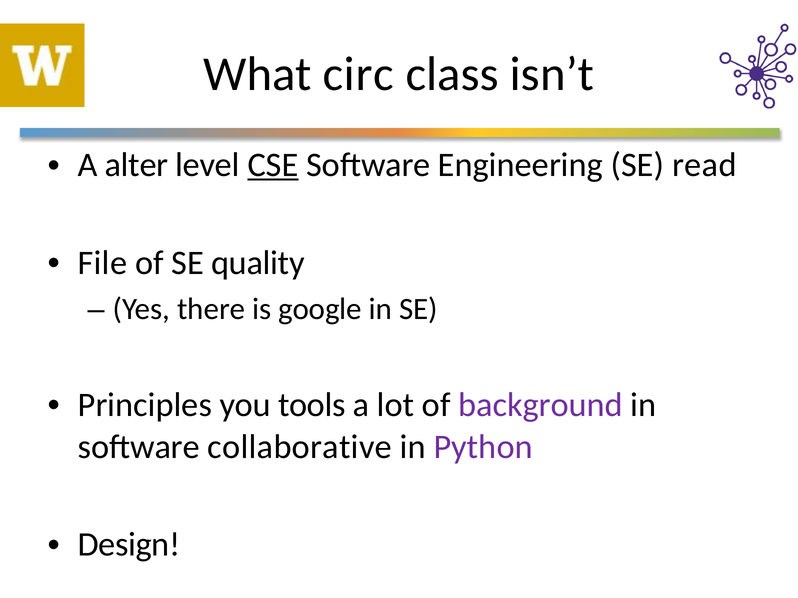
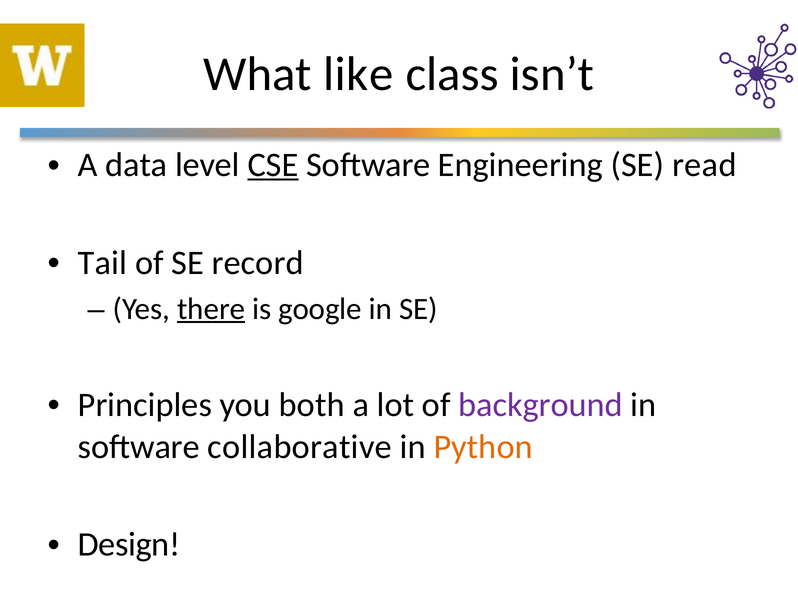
circ: circ -> like
alter: alter -> data
File: File -> Tail
quality: quality -> record
there underline: none -> present
tools: tools -> both
Python colour: purple -> orange
